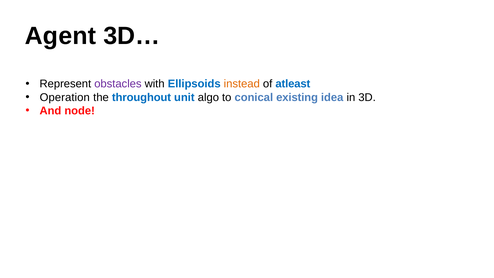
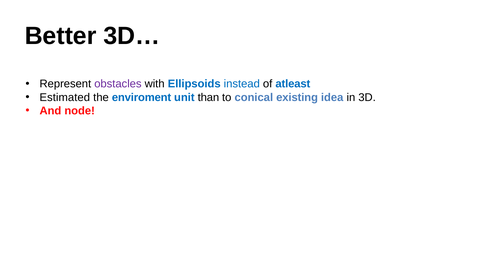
Agent: Agent -> Better
instead colour: orange -> blue
Operation: Operation -> Estimated
throughout: throughout -> enviroment
algo: algo -> than
